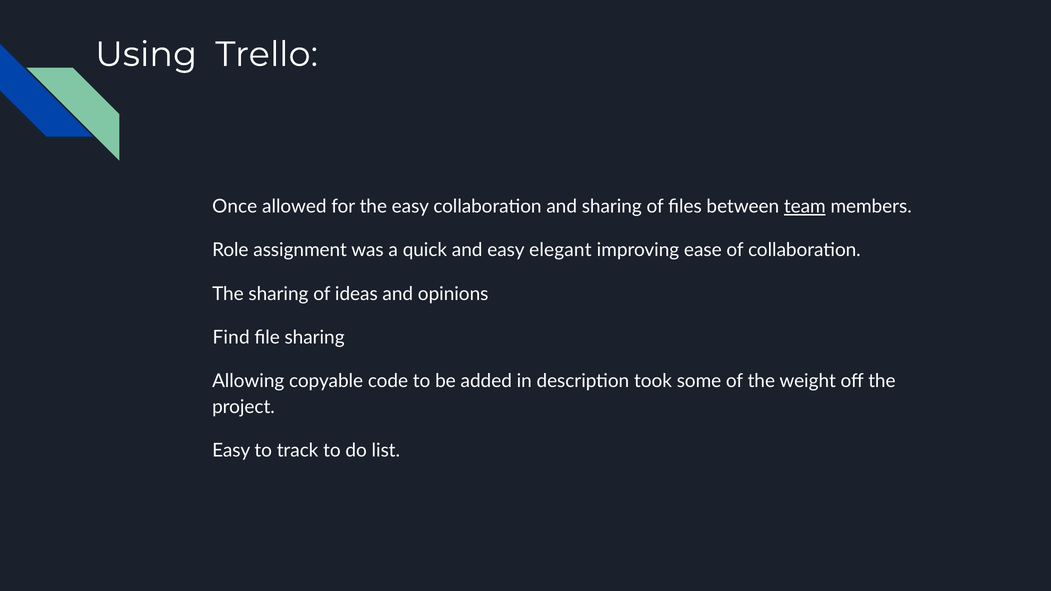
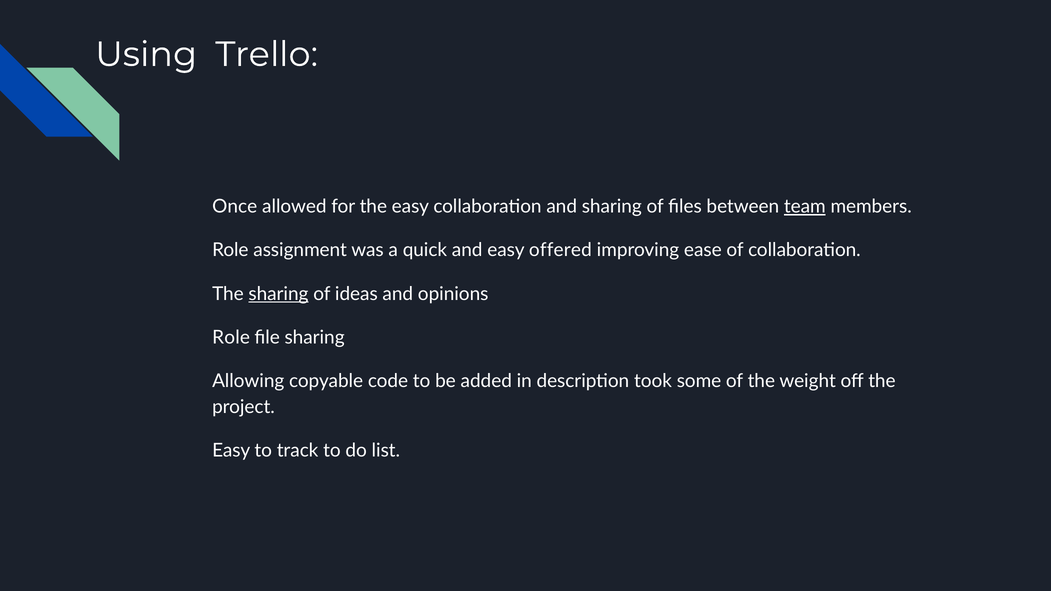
elegant: elegant -> offered
sharing at (278, 294) underline: none -> present
Find at (231, 337): Find -> Role
